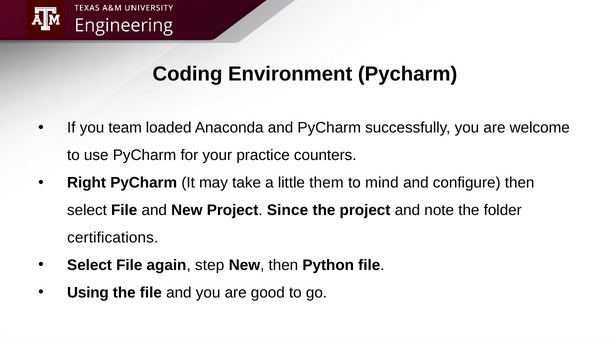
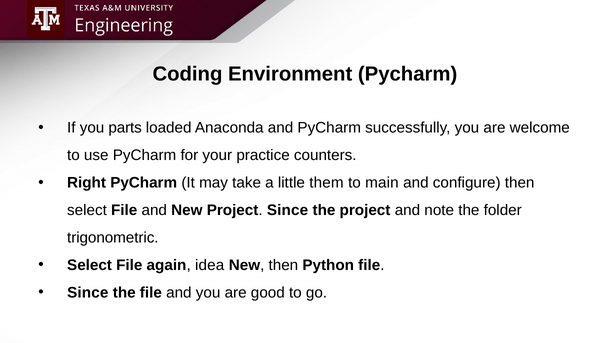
team: team -> parts
mind: mind -> main
certifications: certifications -> trigonometric
step: step -> idea
Using at (88, 293): Using -> Since
